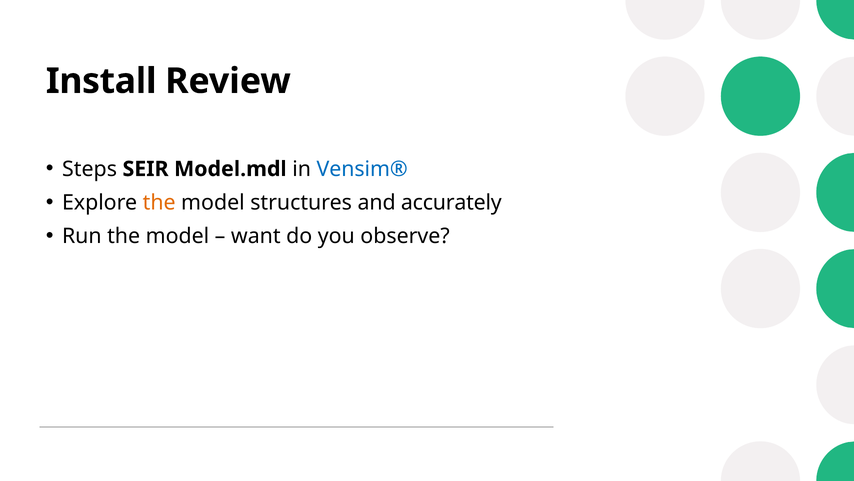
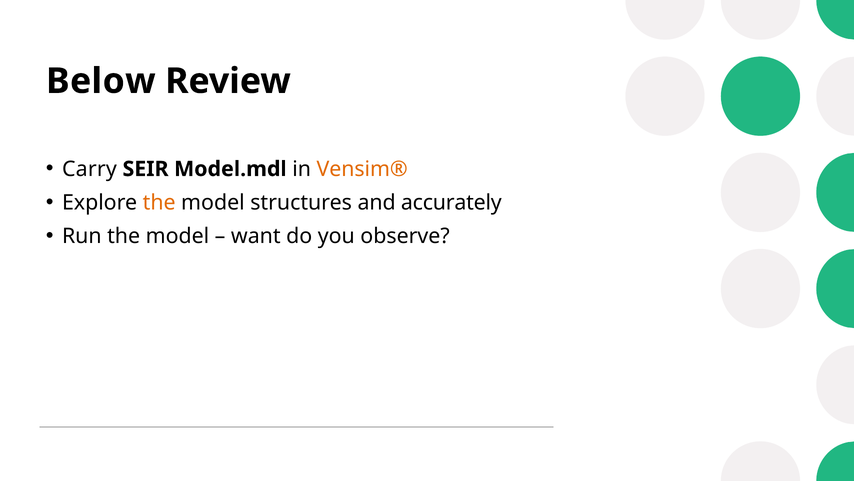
Install: Install -> Below
Steps: Steps -> Carry
Vensim® colour: blue -> orange
